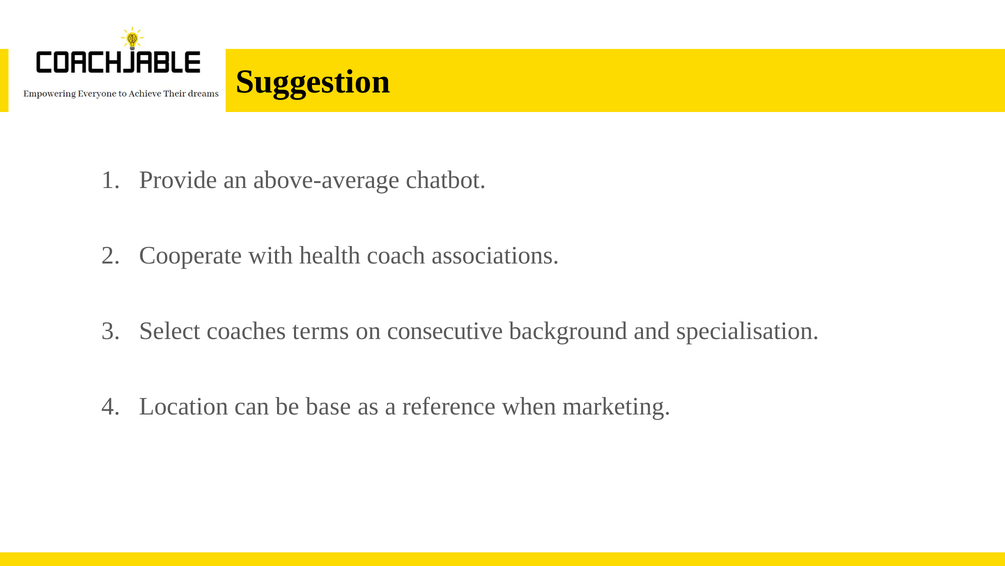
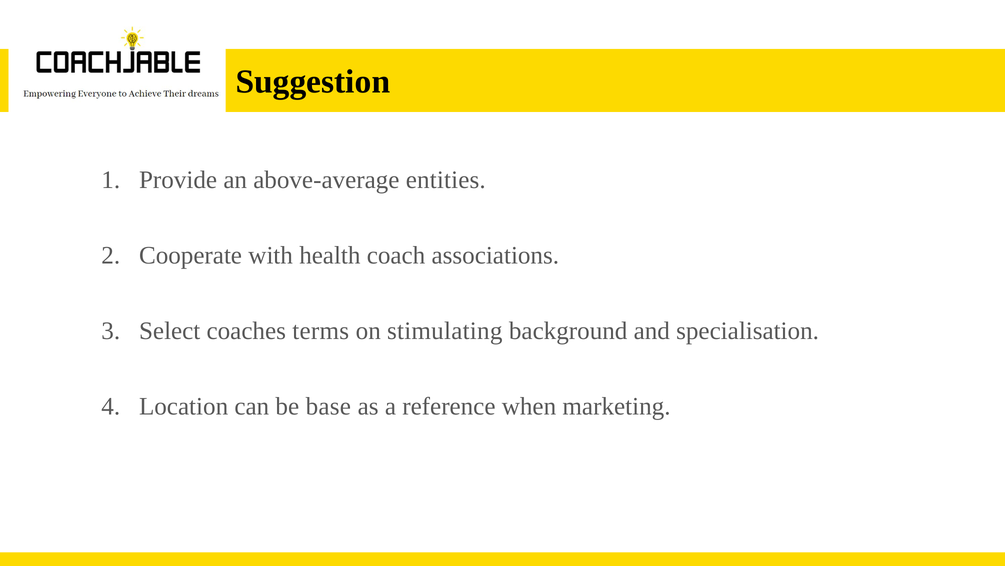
chatbot: chatbot -> entities
consecutive: consecutive -> stimulating
